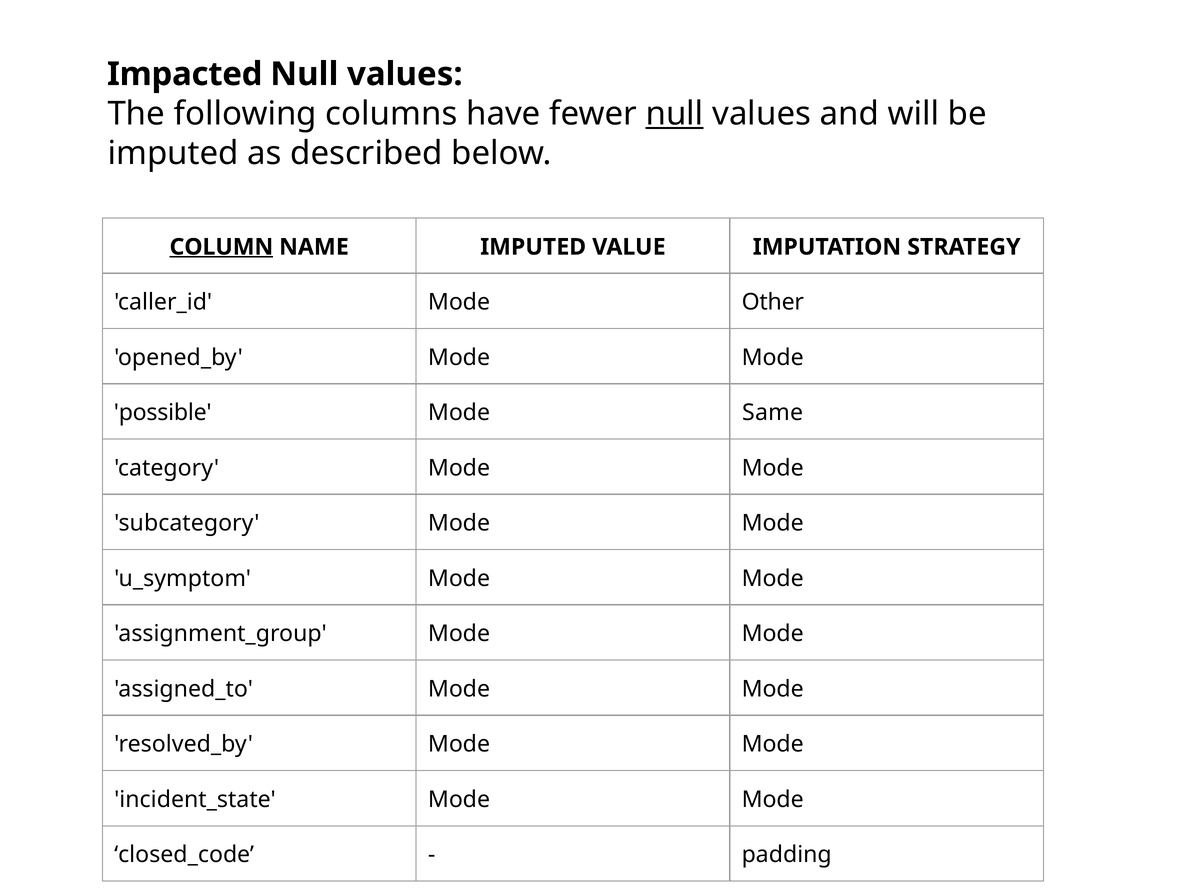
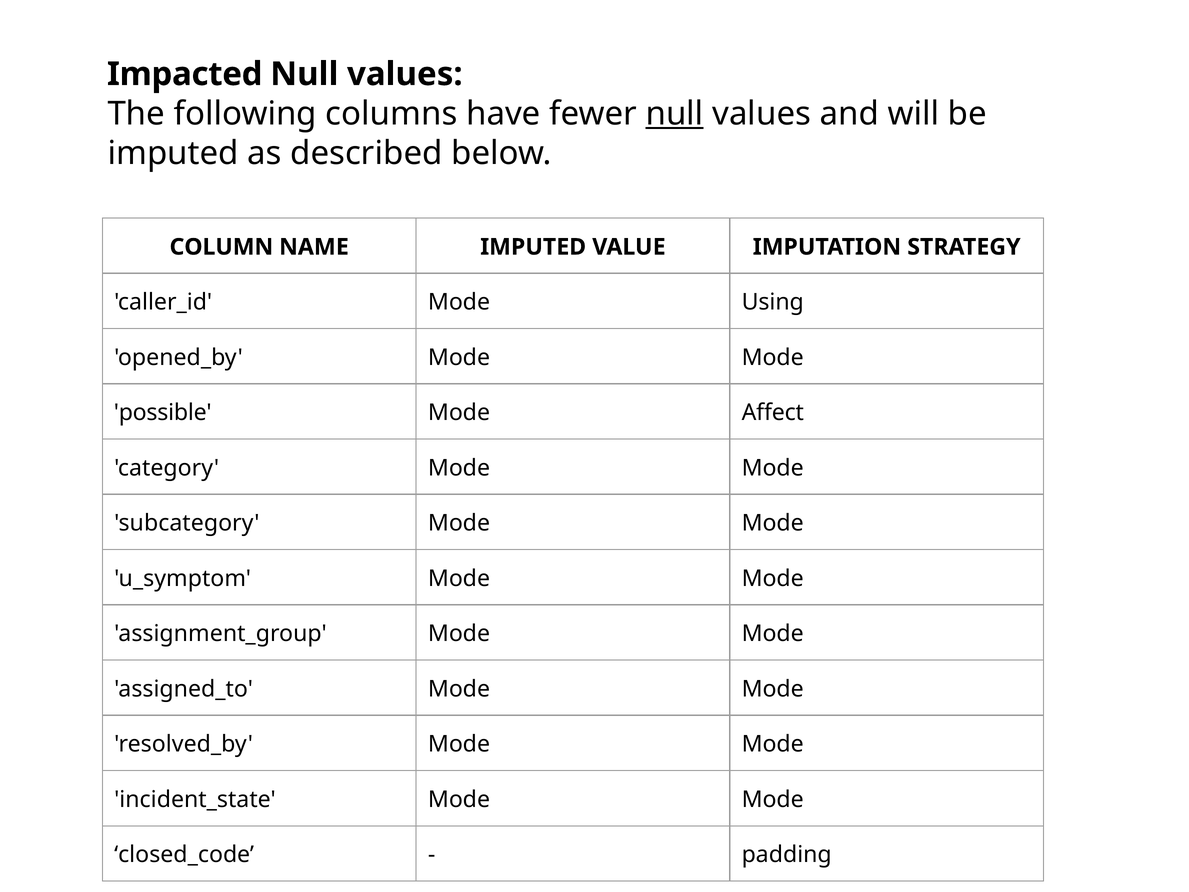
COLUMN underline: present -> none
Other: Other -> Using
Same: Same -> Affect
